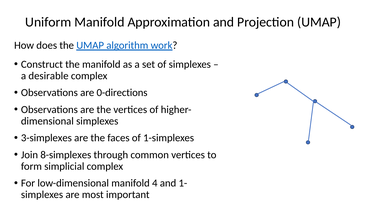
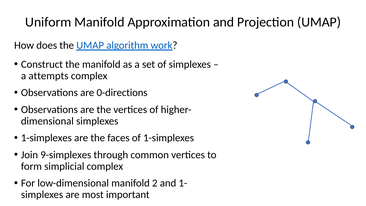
desirable: desirable -> attempts
3-simplexes at (46, 138): 3-simplexes -> 1-simplexes
8-simplexes: 8-simplexes -> 9-simplexes
4: 4 -> 2
